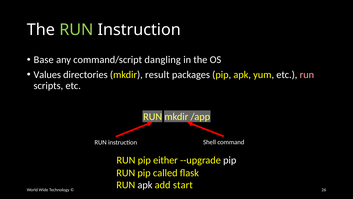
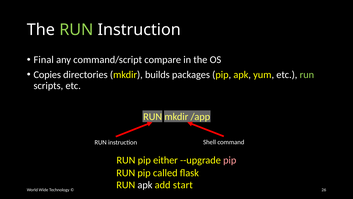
Base: Base -> Final
dangling: dangling -> compare
Values: Values -> Copies
result: result -> builds
run at (307, 74) colour: pink -> light green
pip at (230, 160) colour: white -> pink
